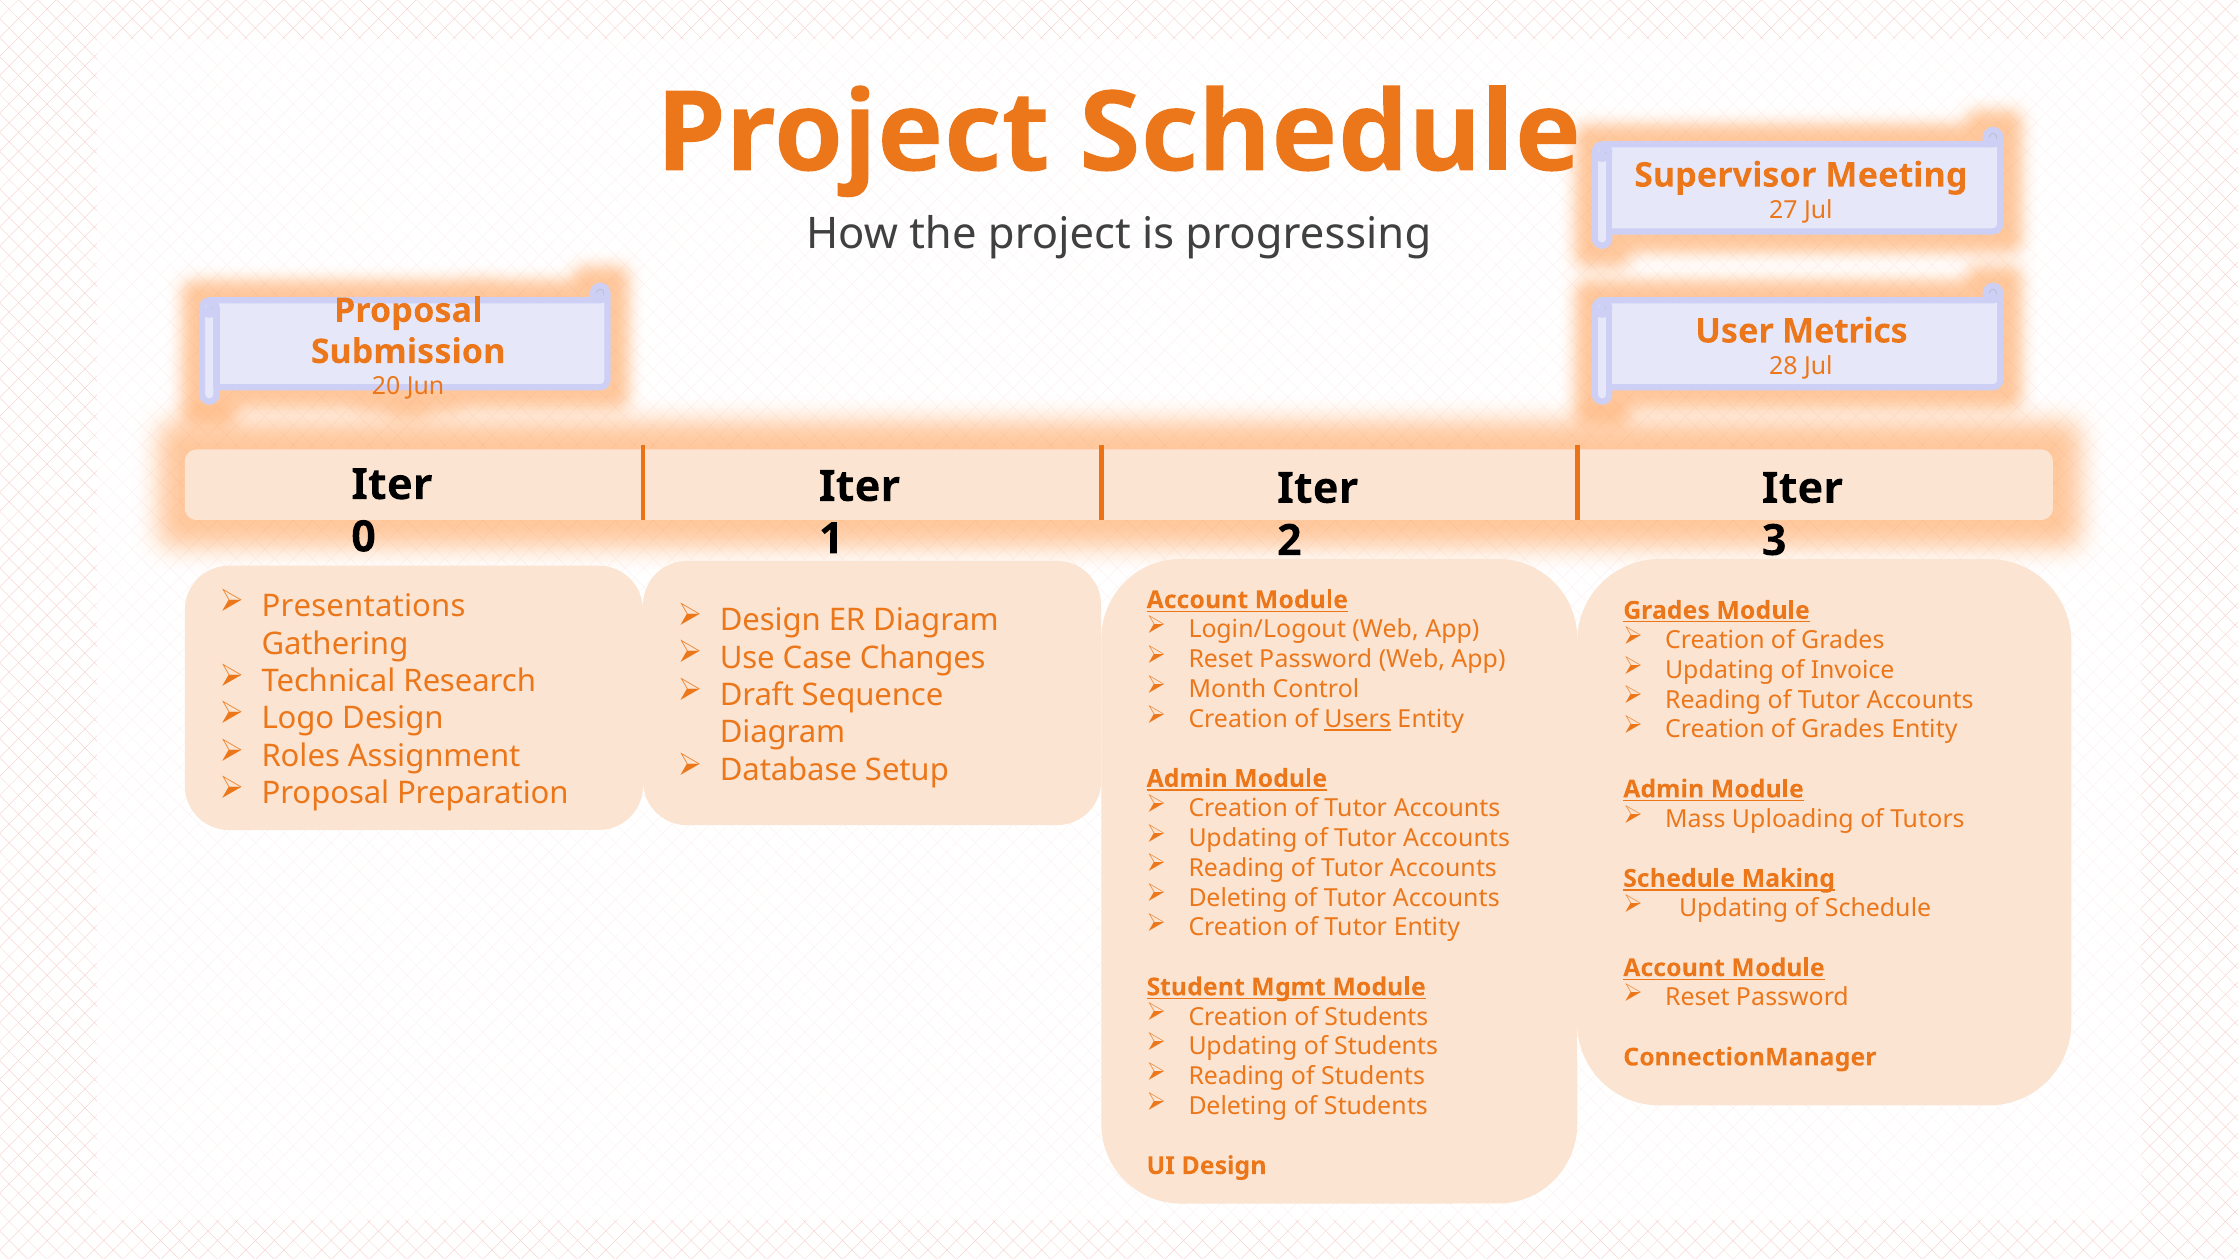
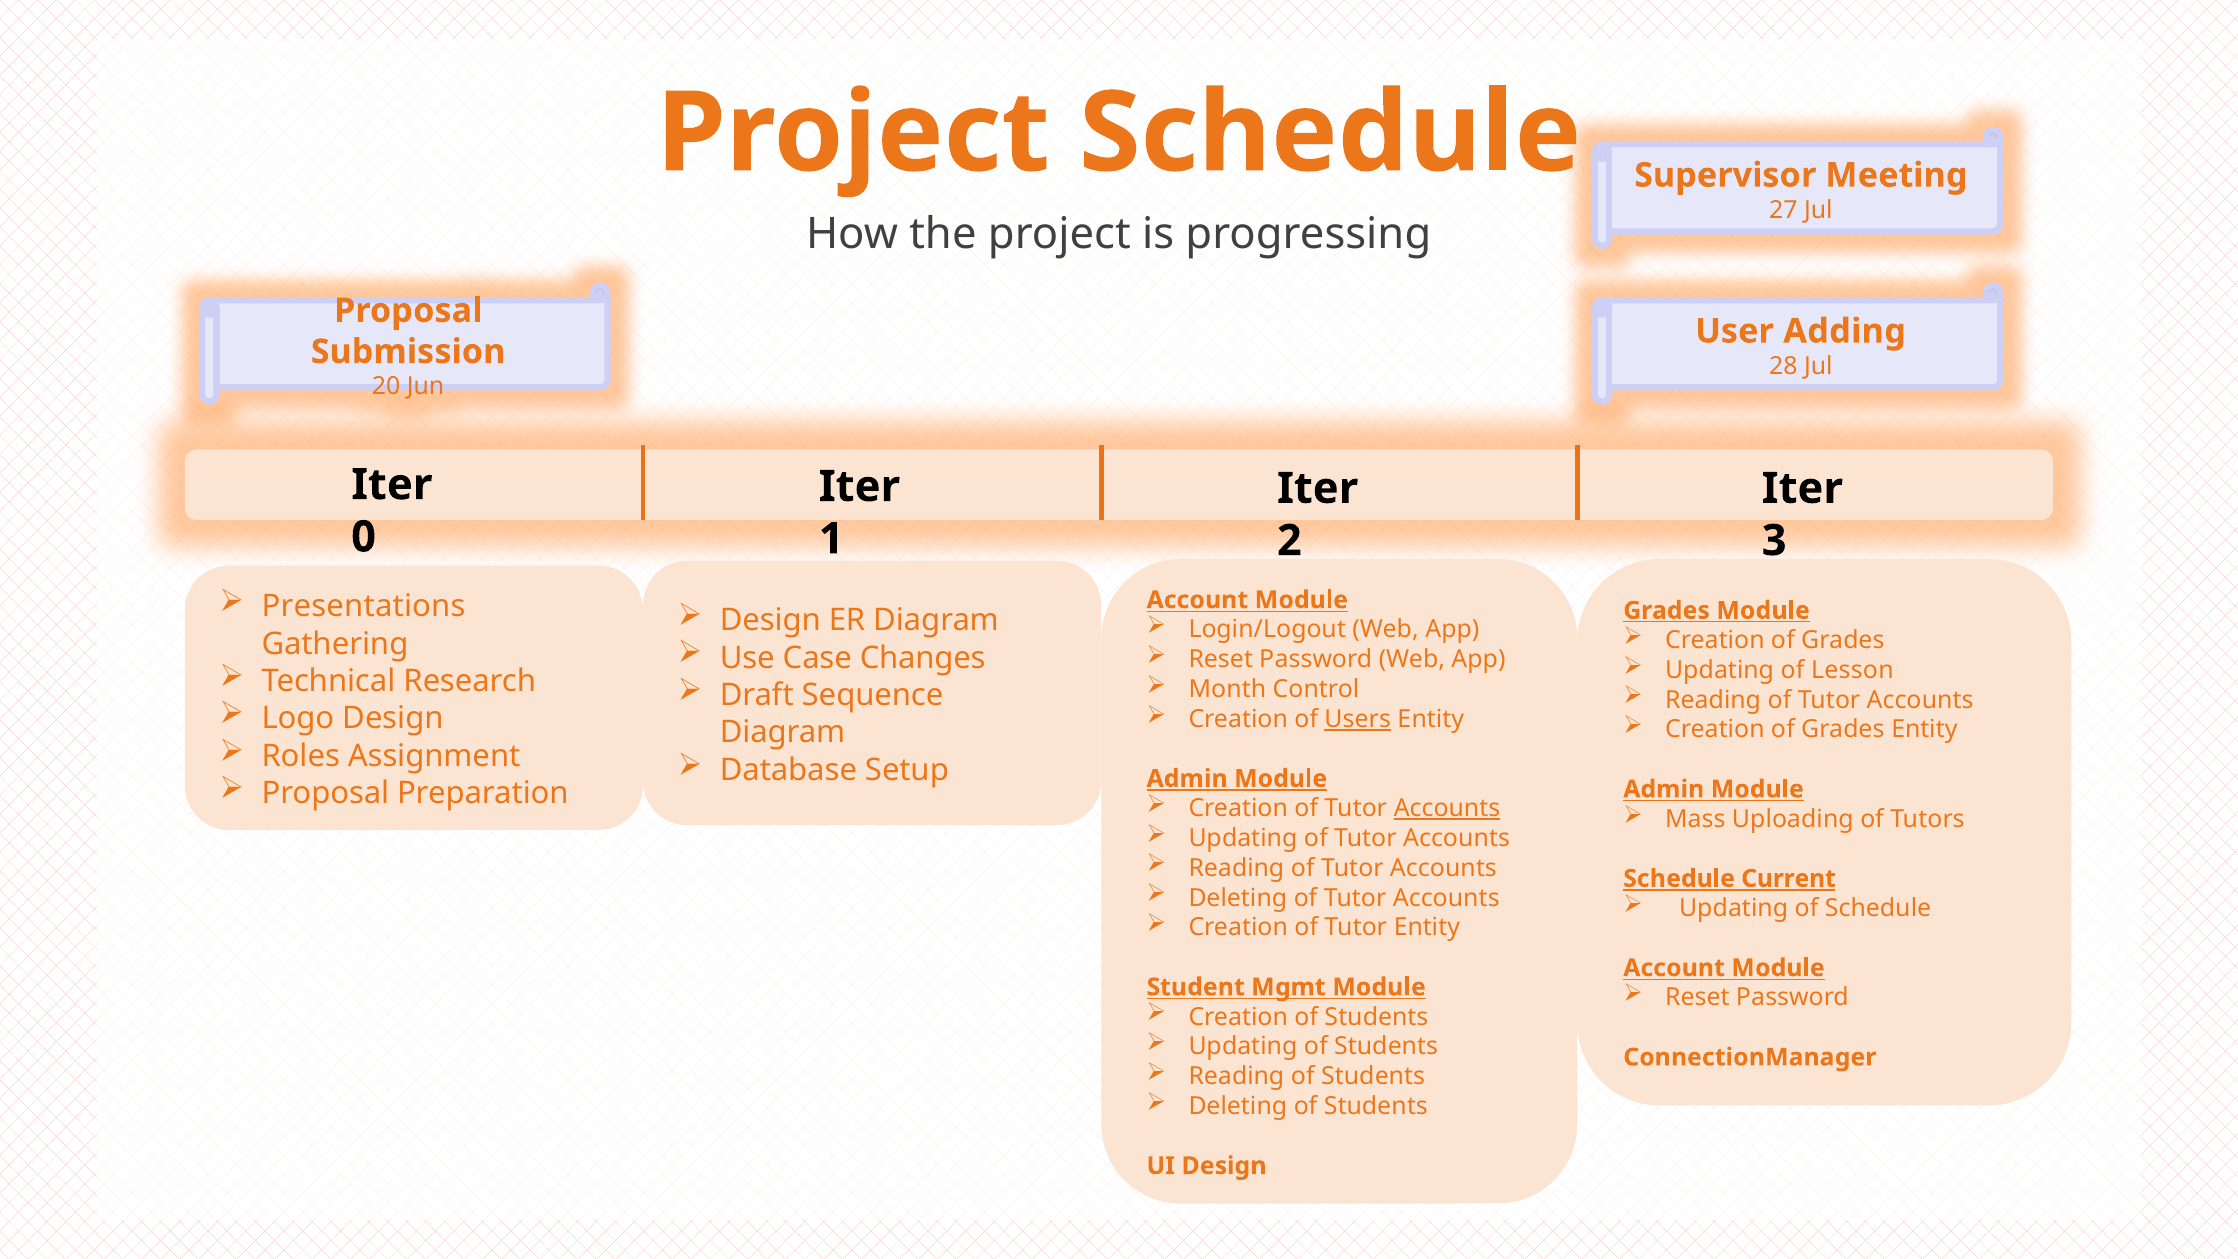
Metrics: Metrics -> Adding
Invoice: Invoice -> Lesson
Accounts at (1447, 808) underline: none -> present
Making: Making -> Current
